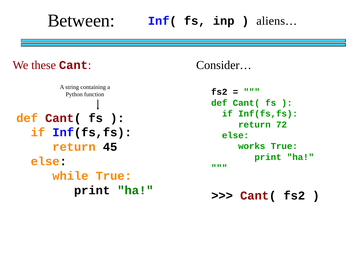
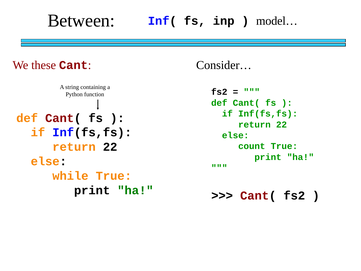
aliens…: aliens… -> model…
72 at (282, 124): 72 -> 22
45 at (110, 147): 45 -> 22
works: works -> count
